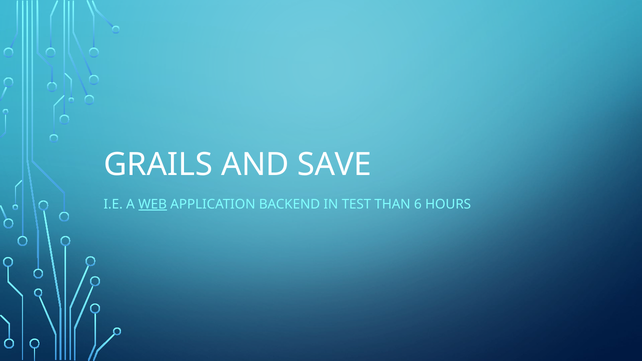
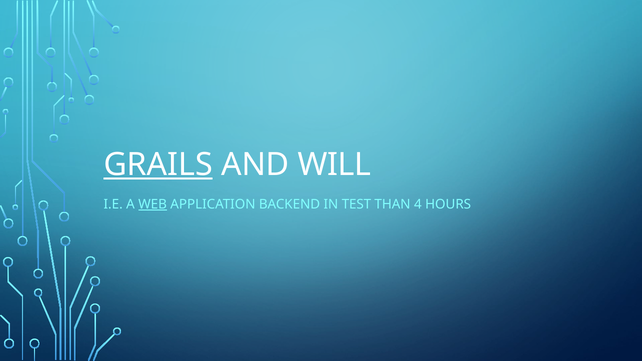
GRAILS underline: none -> present
SAVE: SAVE -> WILL
6: 6 -> 4
